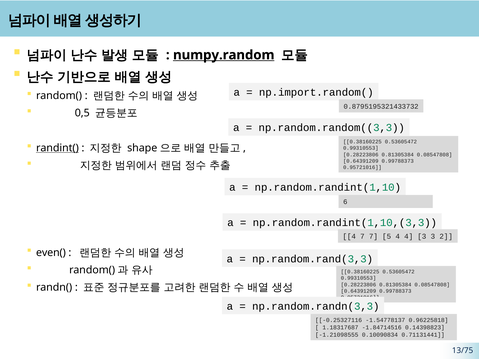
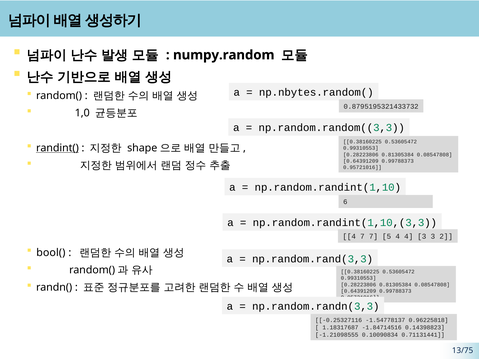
numpy.random underline: present -> none
np.import.random(: np.import.random( -> np.nbytes.random(
0,5: 0,5 -> 1,0
even(: even( -> bool(
